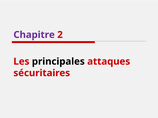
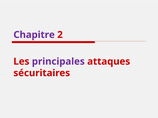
principales colour: black -> purple
